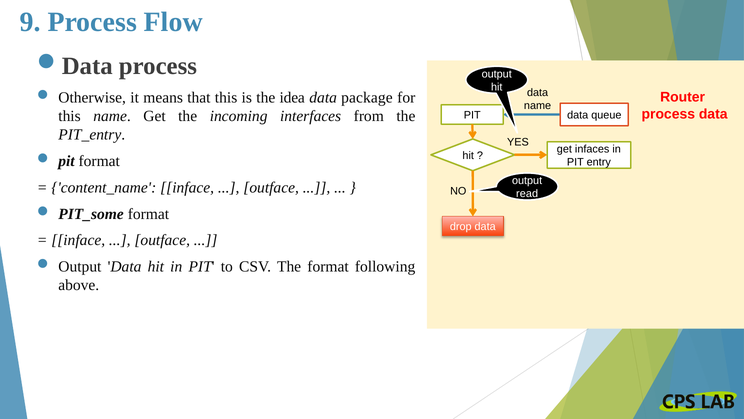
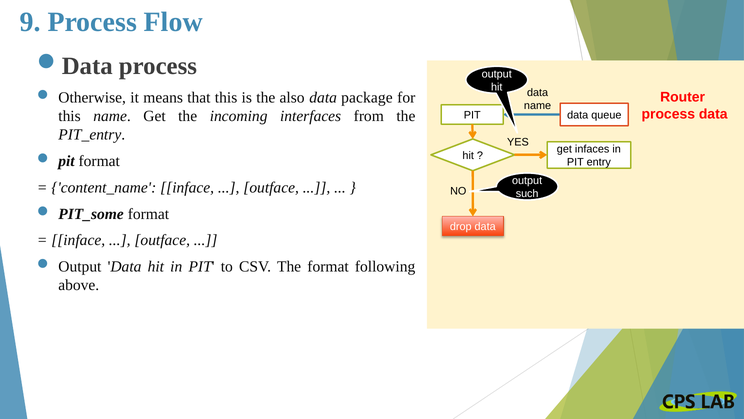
idea: idea -> also
read: read -> such
